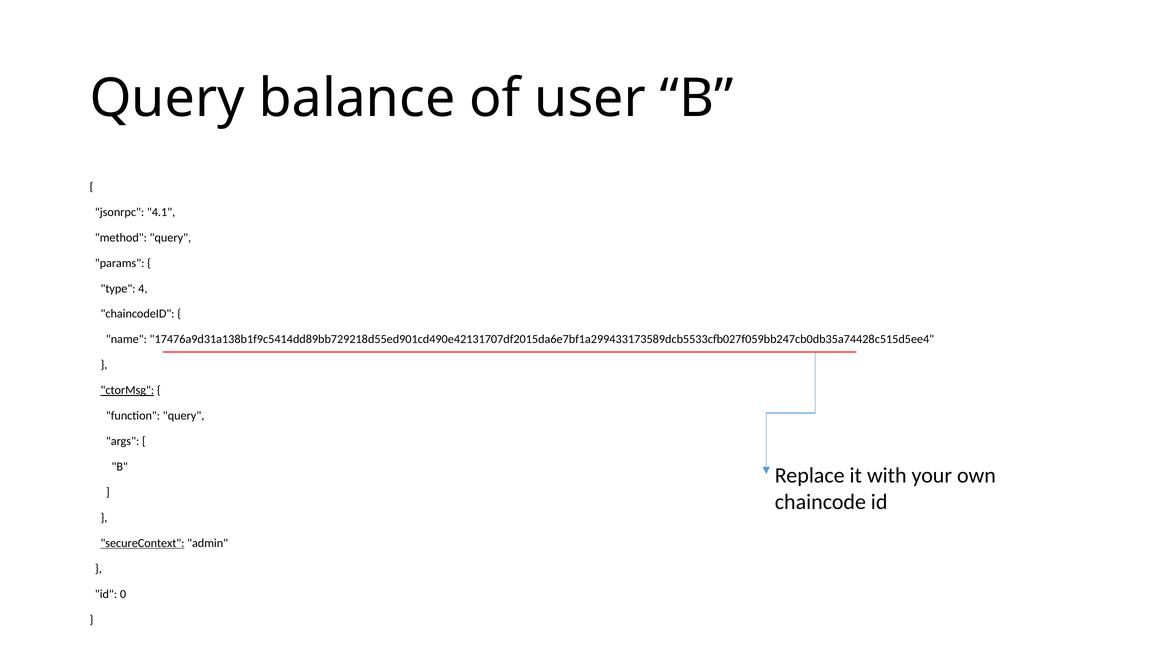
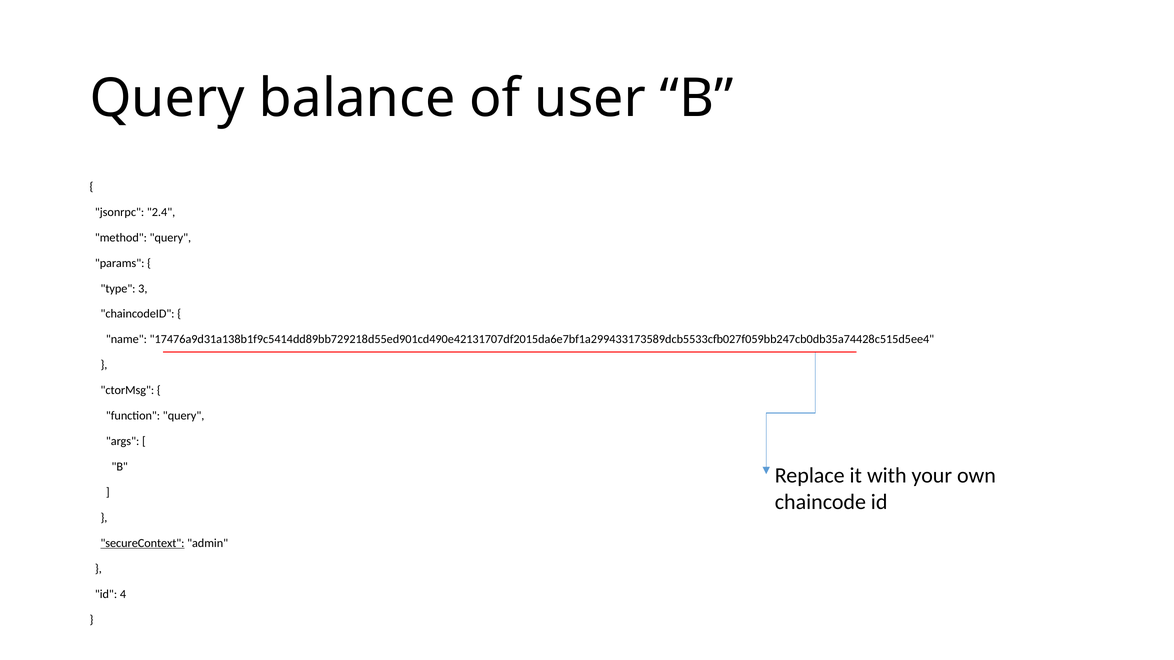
4.1: 4.1 -> 2.4
4: 4 -> 3
ctorMsg underline: present -> none
0: 0 -> 4
